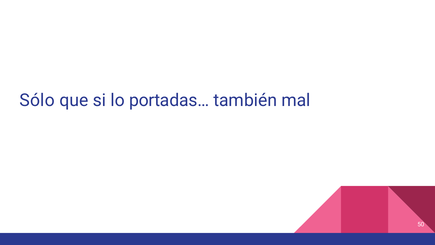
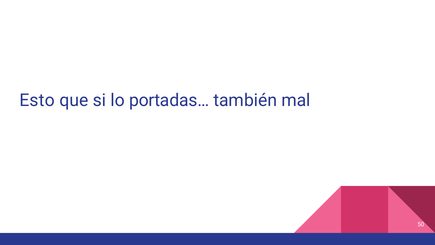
Sólo: Sólo -> Esto
